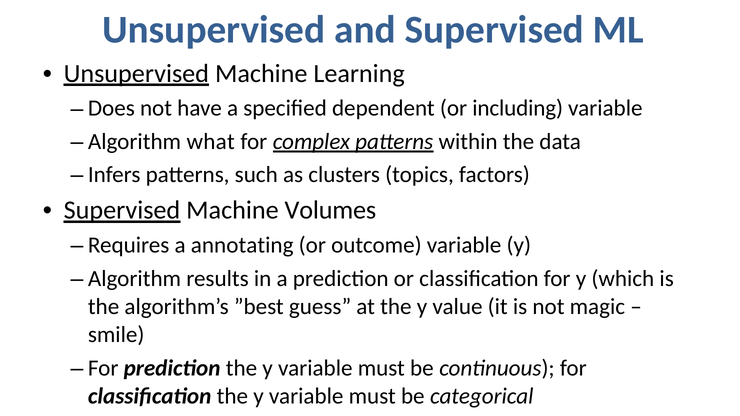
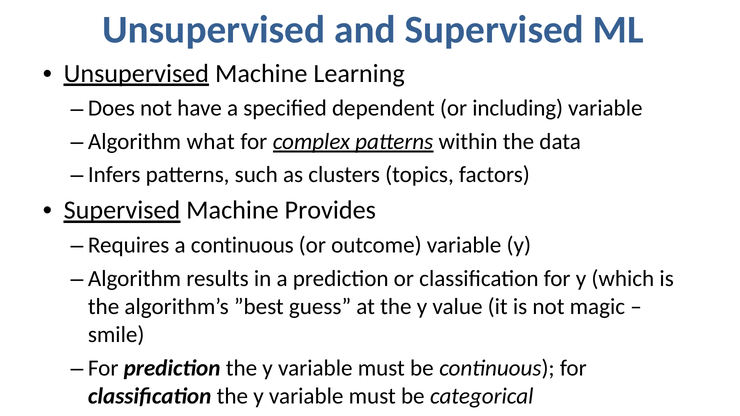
Volumes: Volumes -> Provides
a annotating: annotating -> continuous
